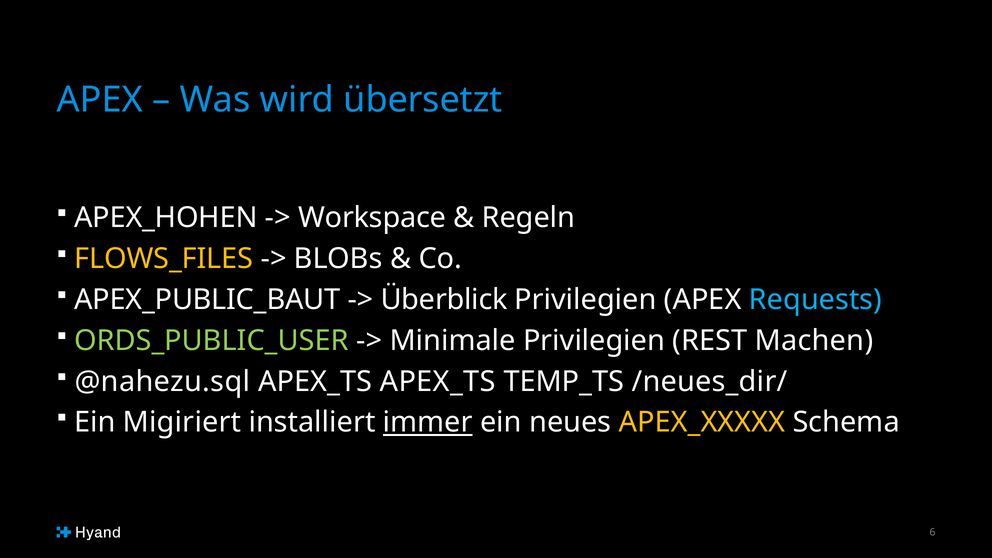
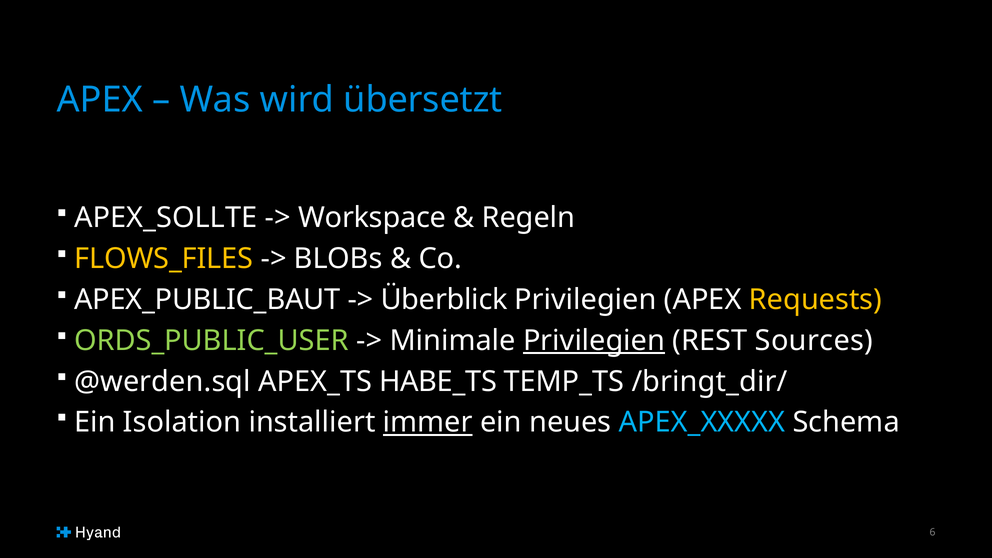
APEX_HOHEN: APEX_HOHEN -> APEX_SOLLTE
Requests colour: light blue -> yellow
Privilegien at (594, 341) underline: none -> present
Machen: Machen -> Sources
@nahezu.sql: @nahezu.sql -> @werden.sql
APEX_TS APEX_TS: APEX_TS -> HABE_TS
/neues_dir/: /neues_dir/ -> /bringt_dir/
Migiriert: Migiriert -> Isolation
APEX_XXXXX colour: yellow -> light blue
